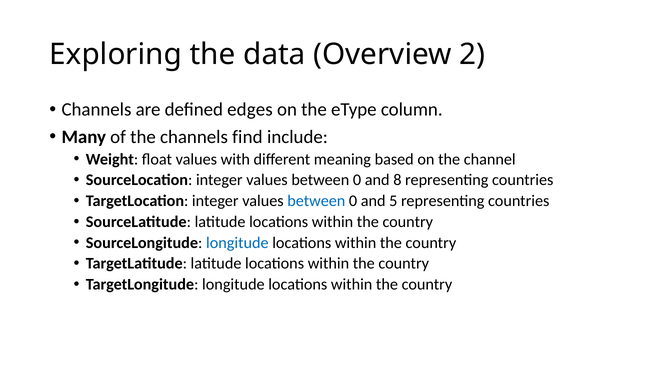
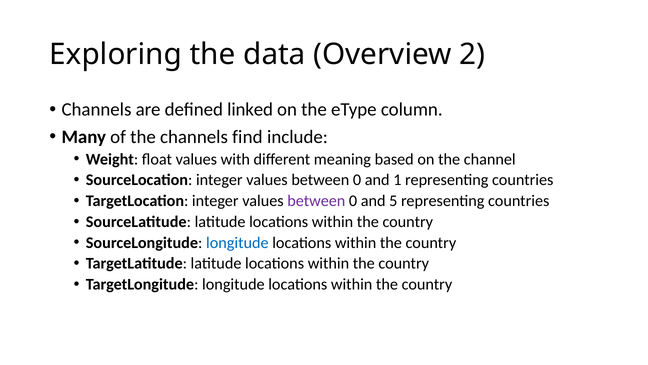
edges: edges -> linked
8: 8 -> 1
between at (316, 201) colour: blue -> purple
